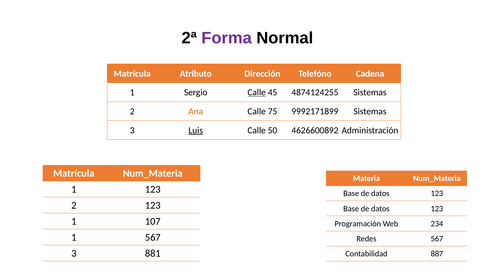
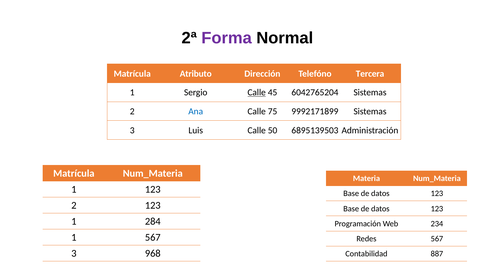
Cadena: Cadena -> Tercera
4874124255: 4874124255 -> 6042765204
Ana colour: orange -> blue
Luis underline: present -> none
4626600892: 4626600892 -> 6895139503
107: 107 -> 284
881: 881 -> 968
